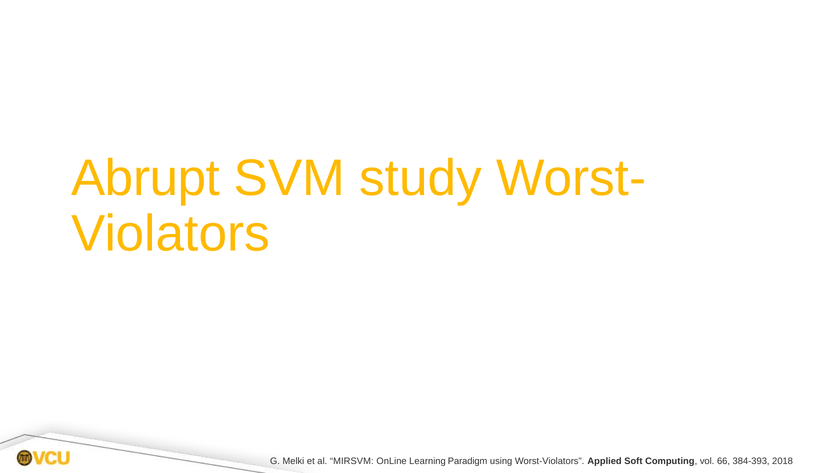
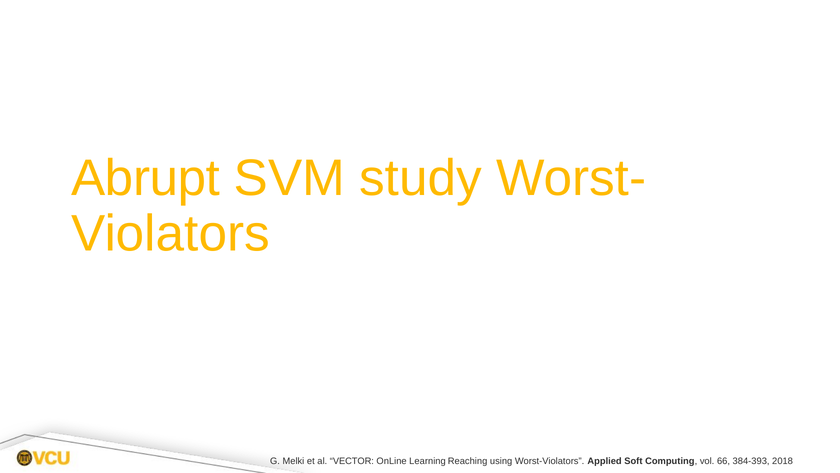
MIRSVM: MIRSVM -> VECTOR
Paradigm: Paradigm -> Reaching
